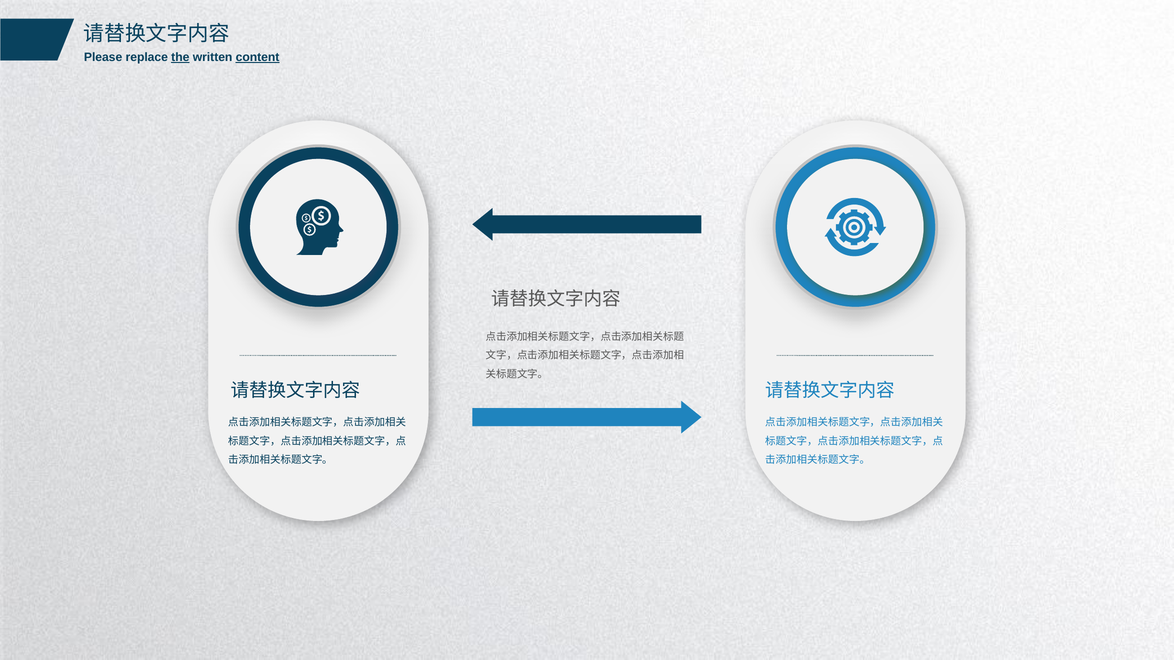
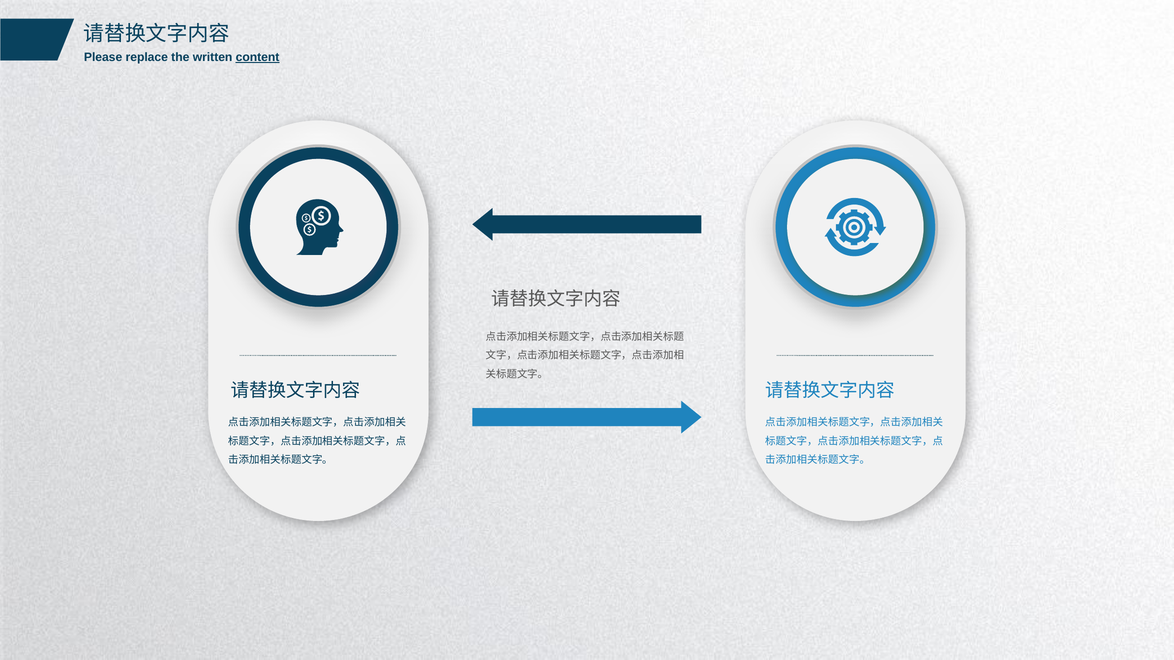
the underline: present -> none
